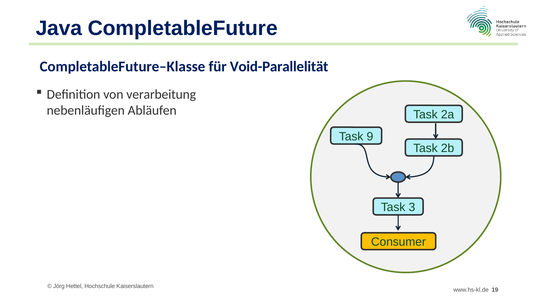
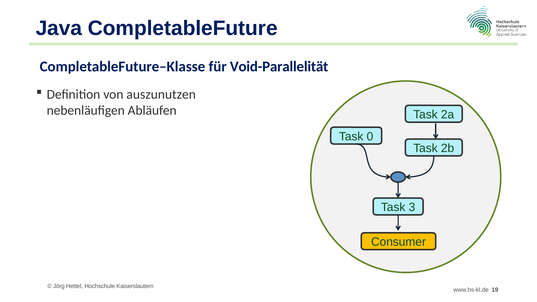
verarbeitung: verarbeitung -> auszunutzen
9: 9 -> 0
